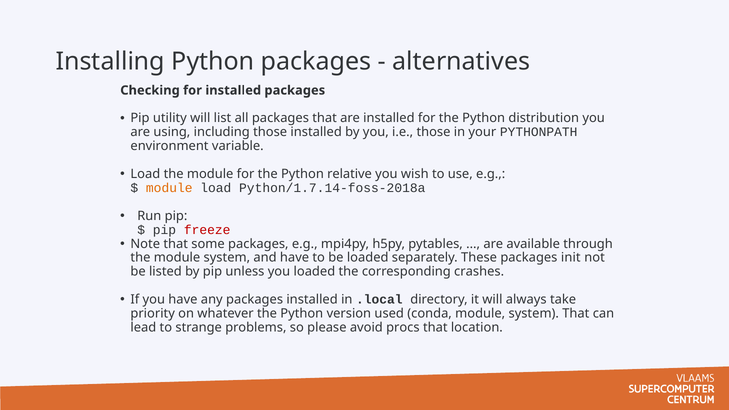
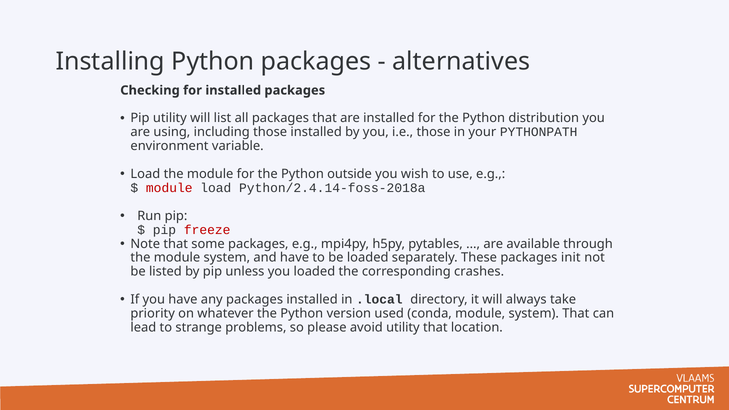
relative: relative -> outside
module at (169, 188) colour: orange -> red
Python/1.7.14-foss-2018a: Python/1.7.14-foss-2018a -> Python/2.4.14-foss-2018a
avoid procs: procs -> utility
